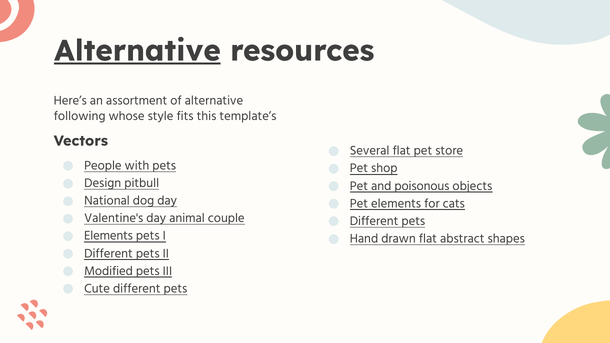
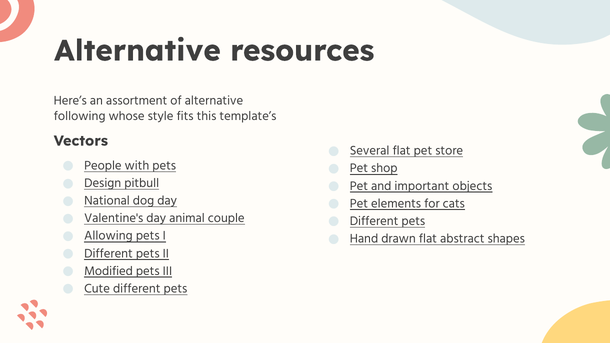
Alternative at (137, 51) underline: present -> none
poisonous: poisonous -> important
Elements at (109, 236): Elements -> Allowing
